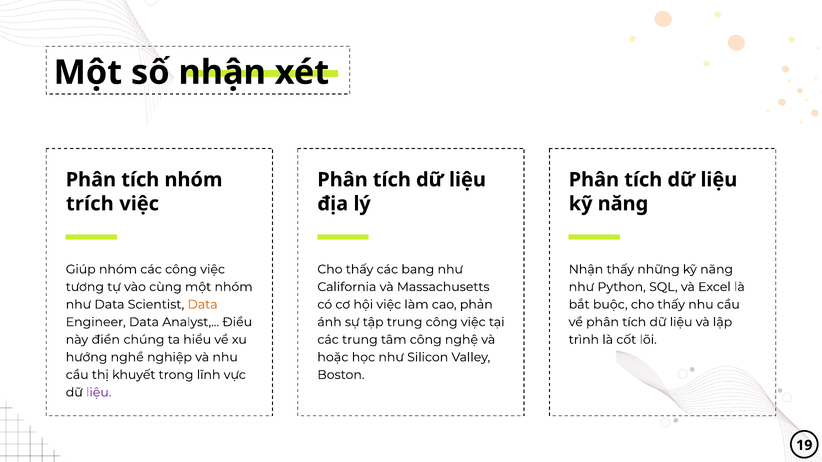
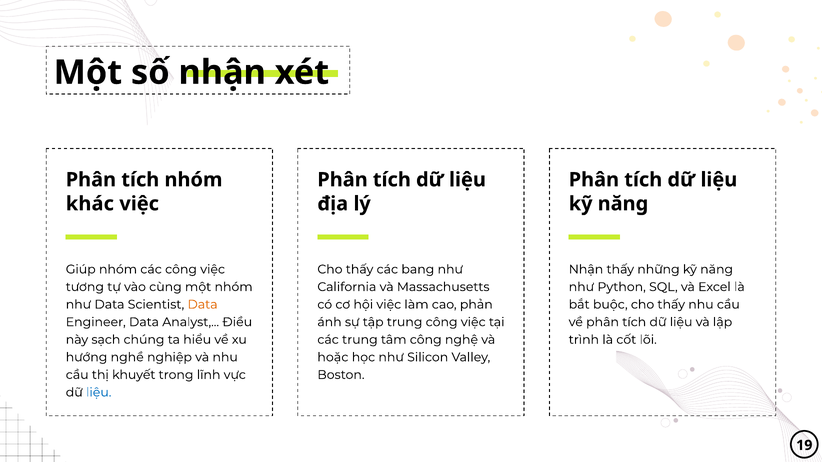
trích: trích -> khác
điền: điền -> sạch
liệu at (99, 393) colour: purple -> blue
